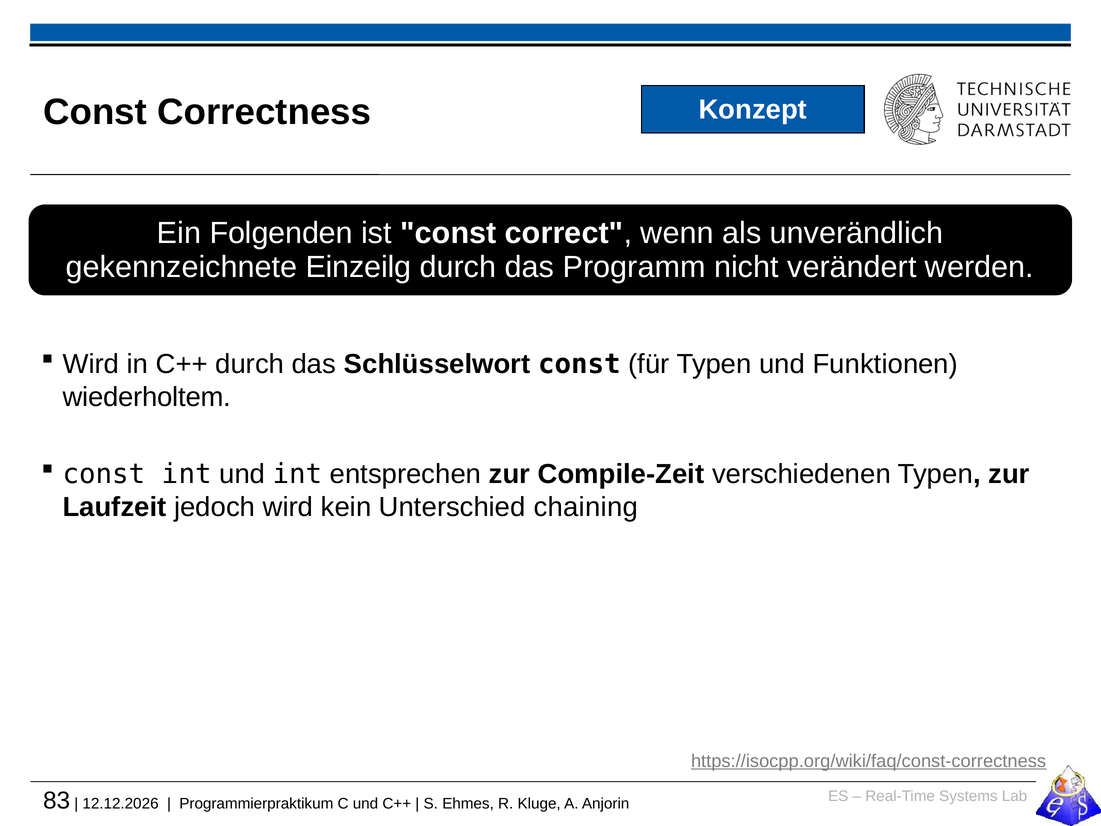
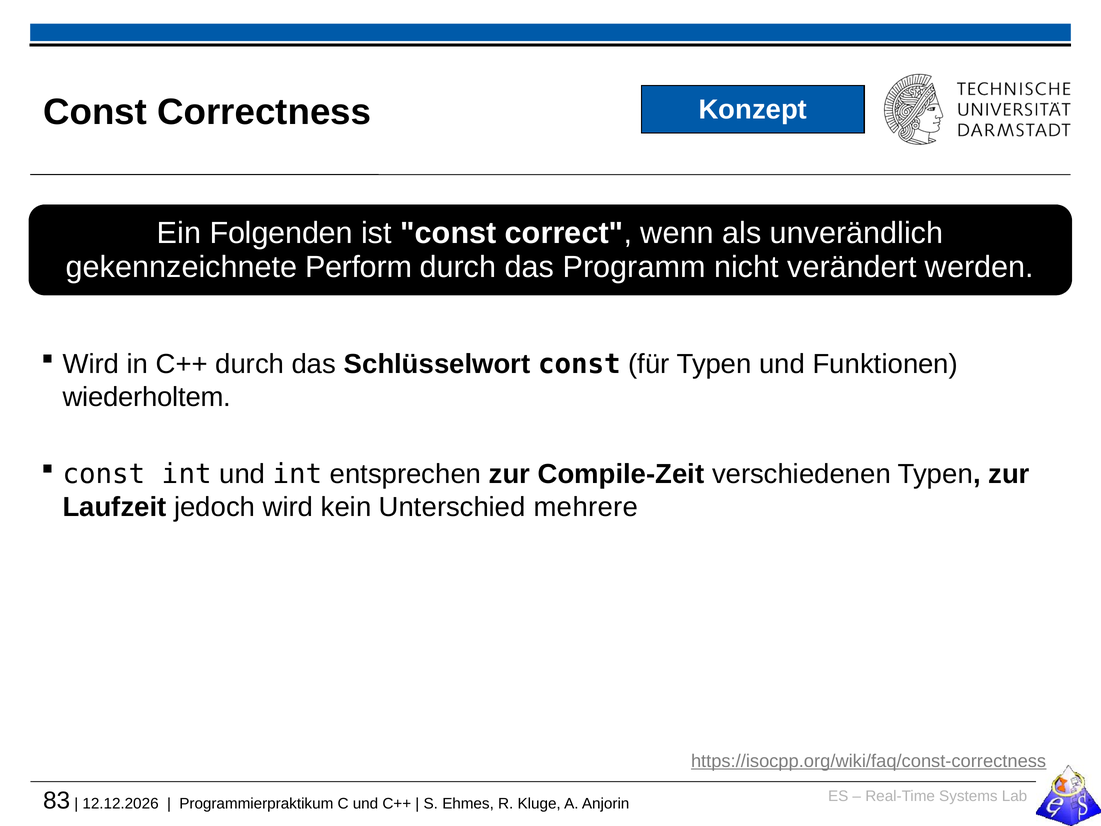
Einzeilg: Einzeilg -> Perform
chaining: chaining -> mehrere
